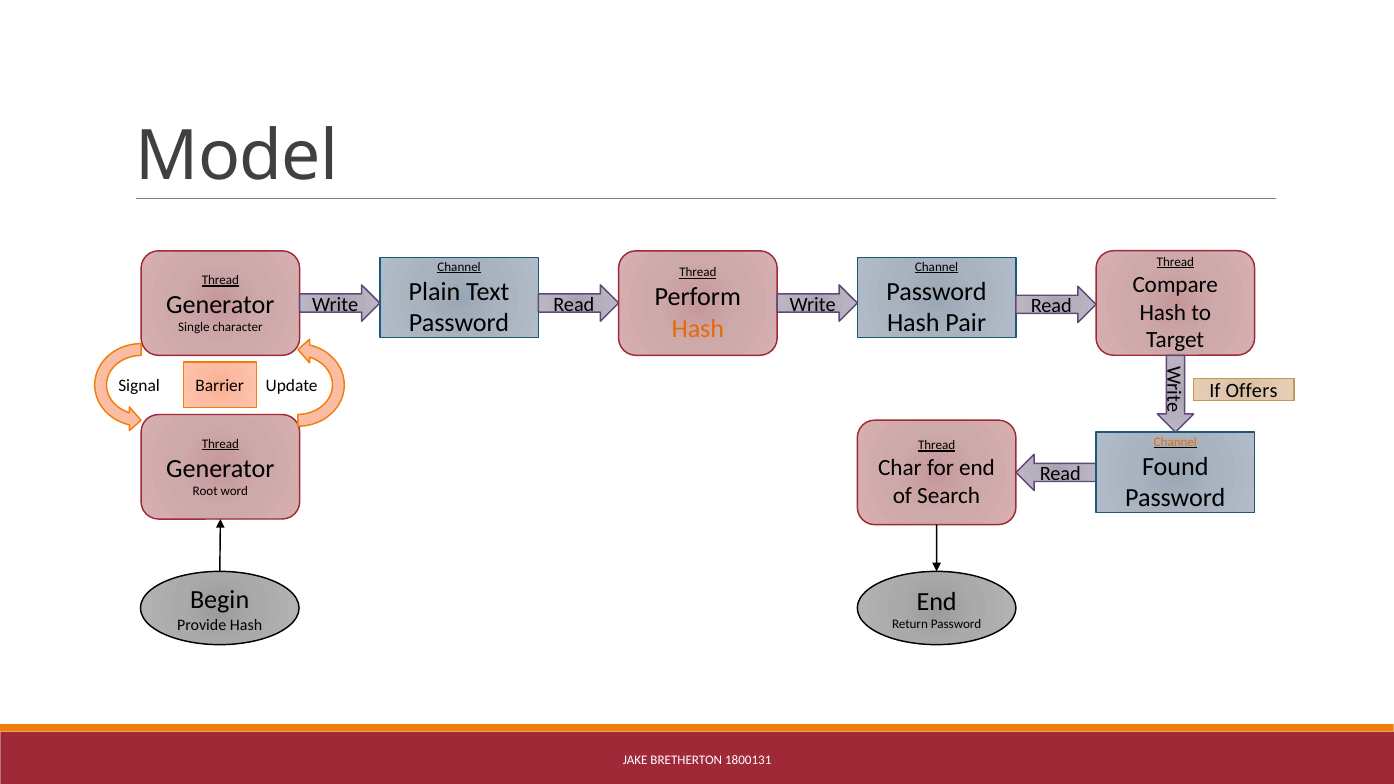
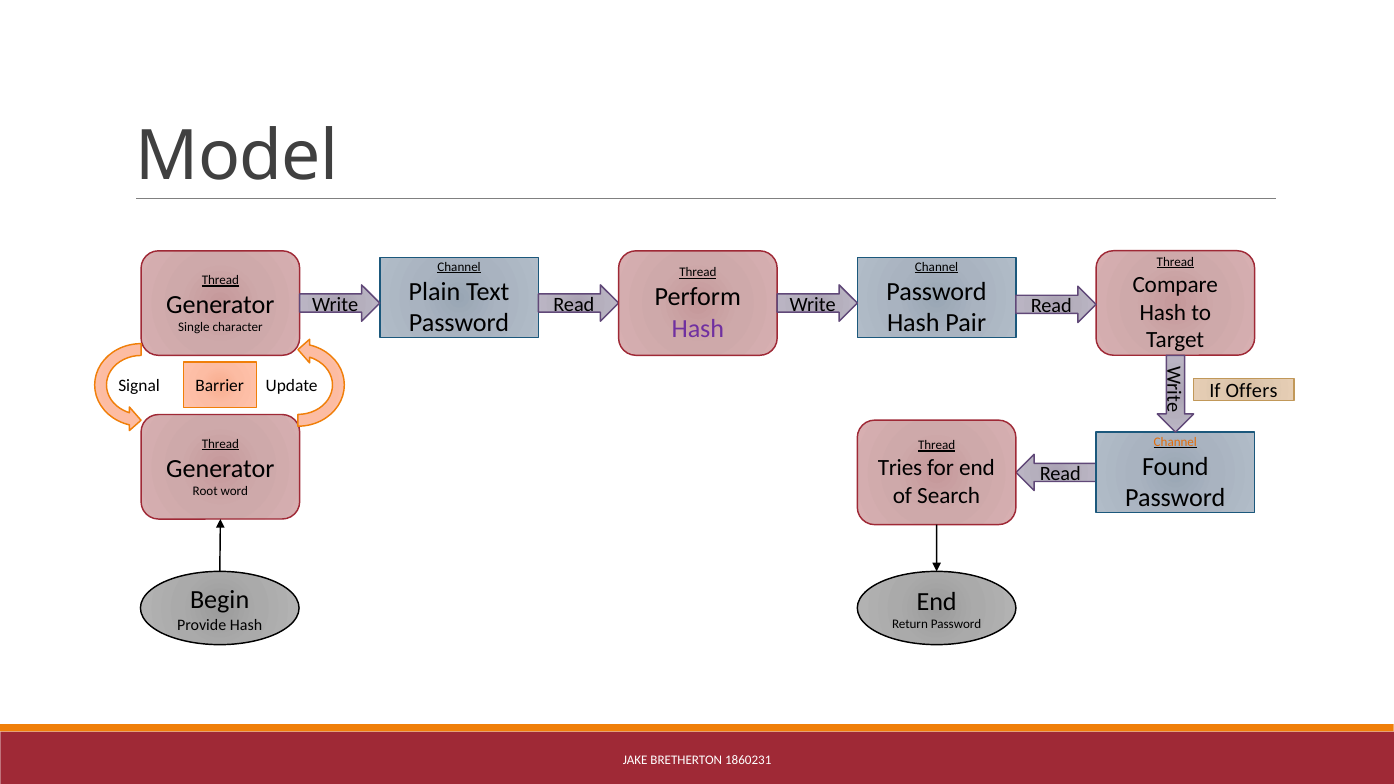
Hash at (698, 328) colour: orange -> purple
Char: Char -> Tries
1800131: 1800131 -> 1860231
